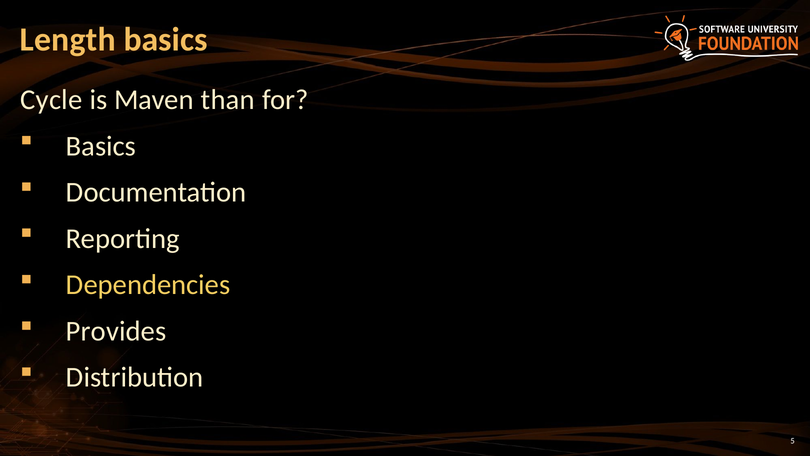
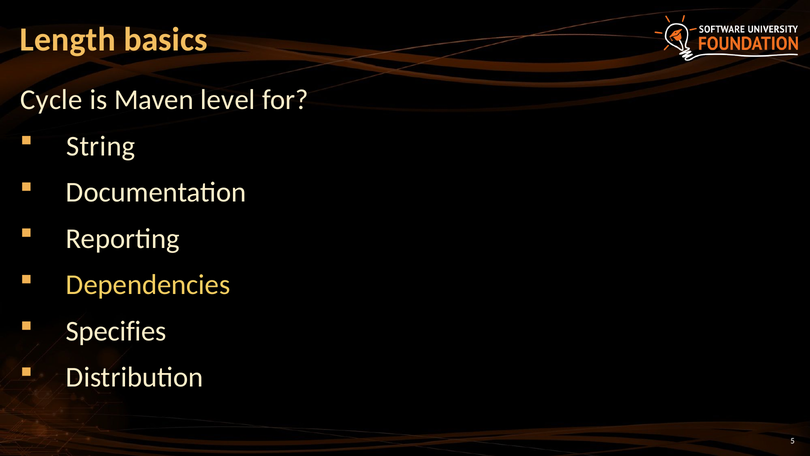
than: than -> level
Basics at (101, 146): Basics -> String
Provides: Provides -> Specifies
